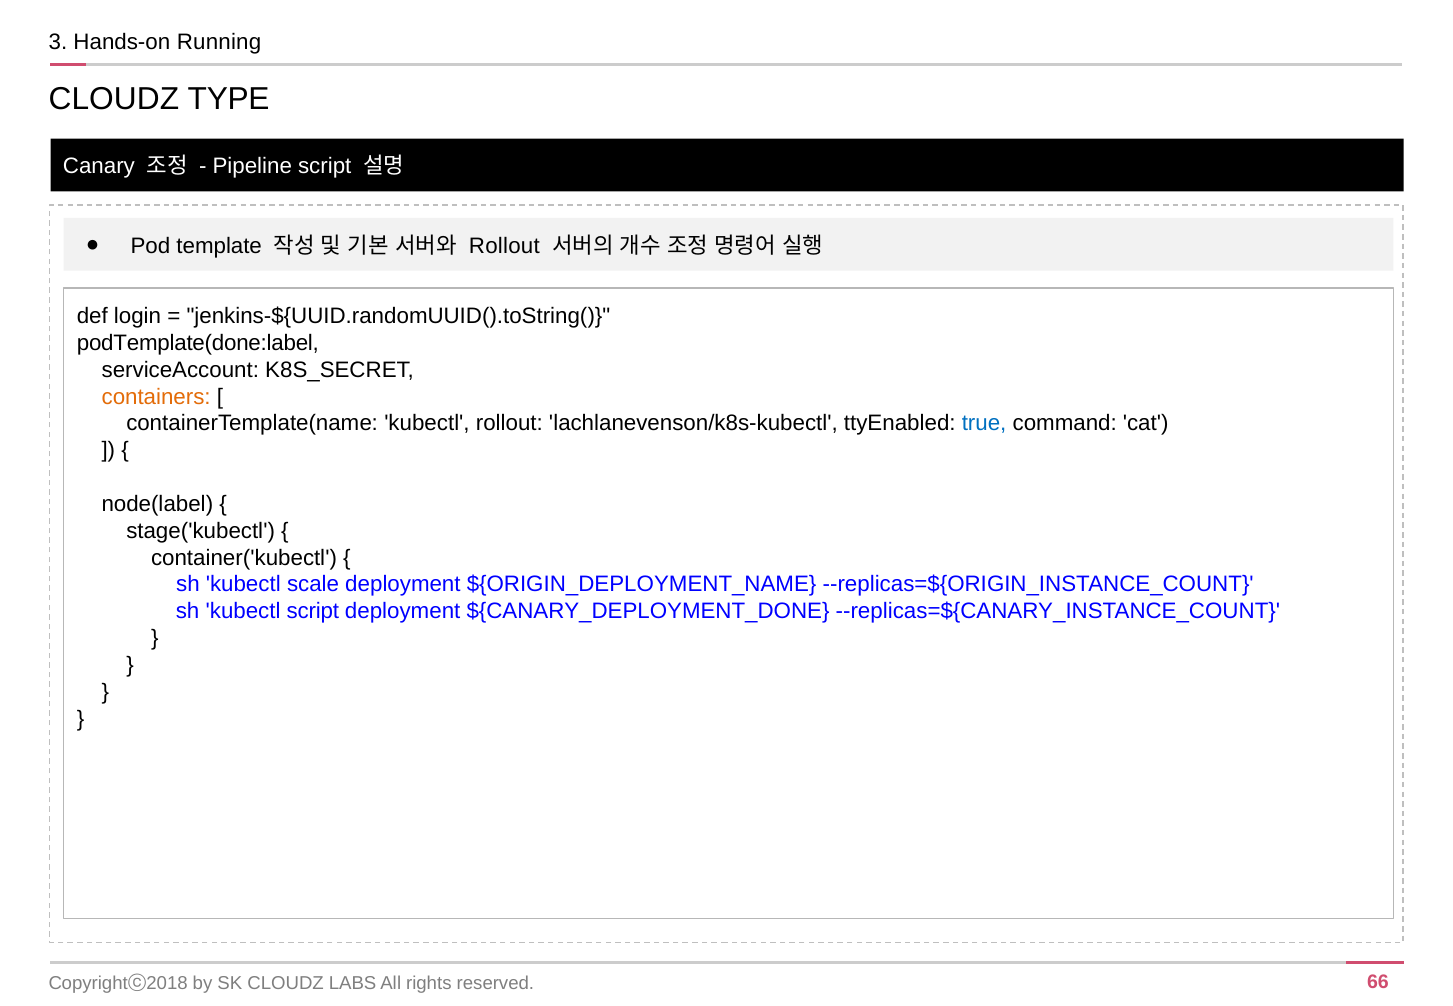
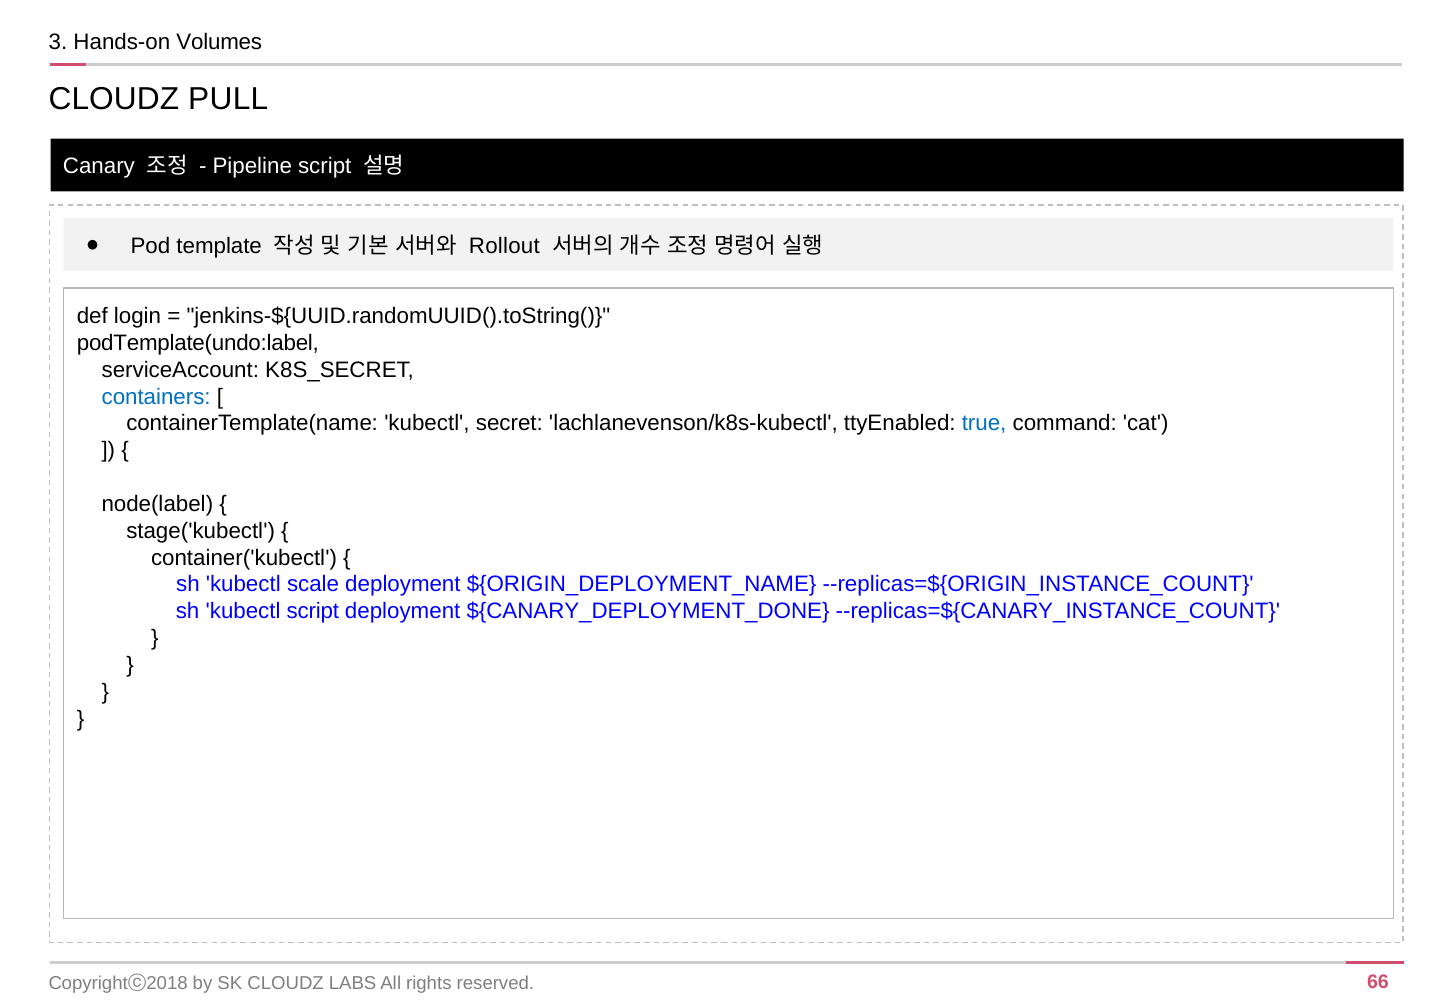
Running: Running -> Volumes
TYPE: TYPE -> PULL
podTemplate(done:label: podTemplate(done:label -> podTemplate(undo:label
containers colour: orange -> blue
kubectl rollout: rollout -> secret
